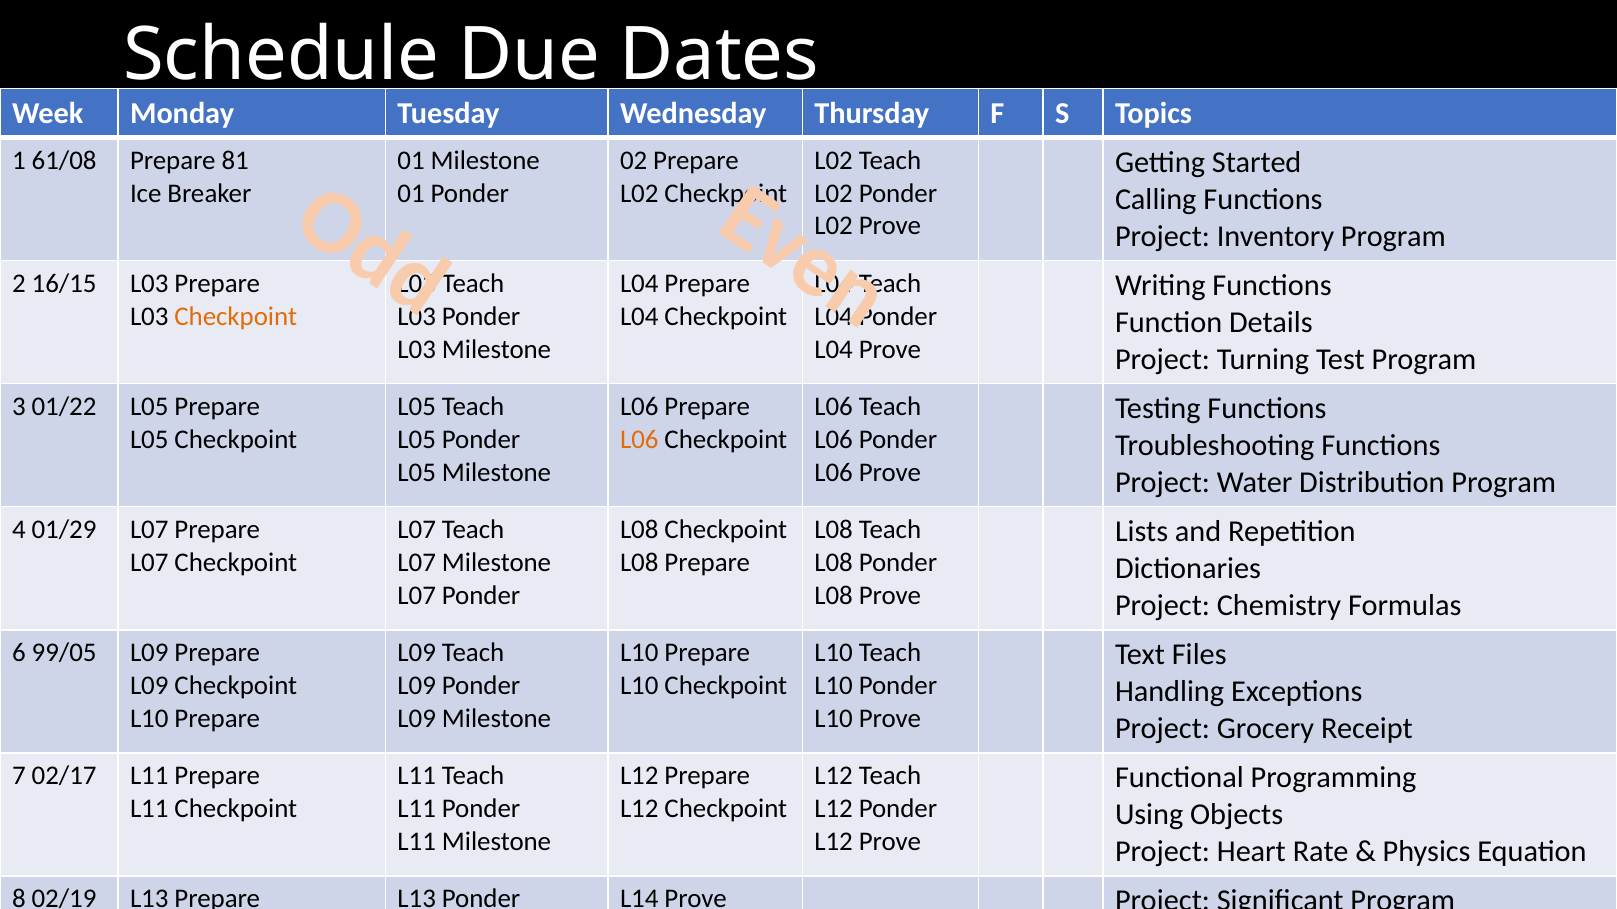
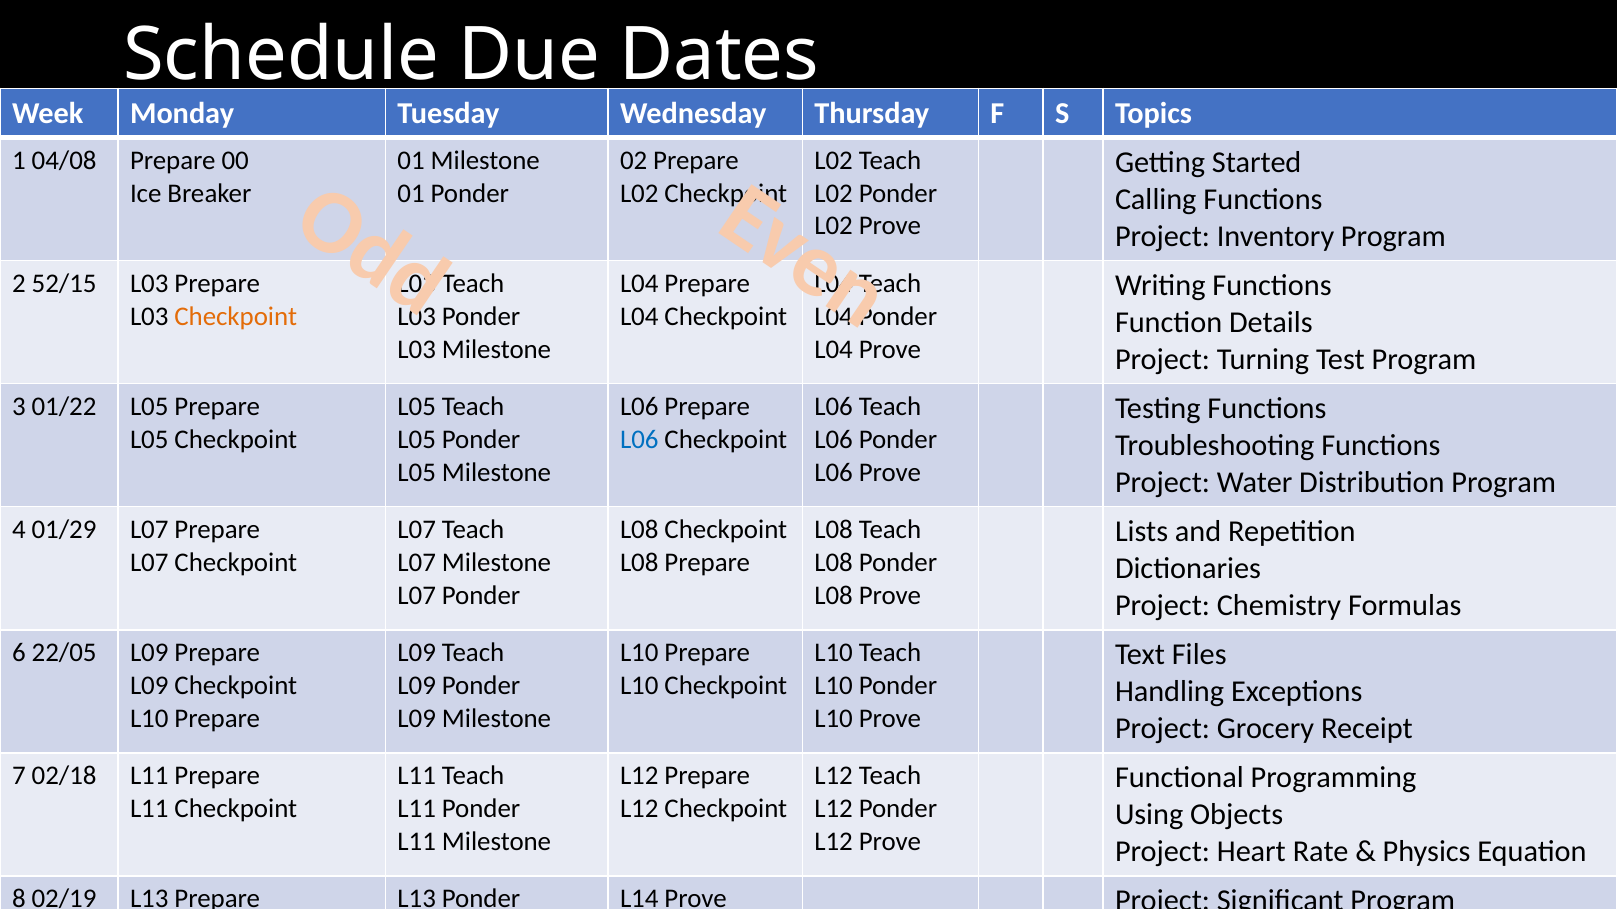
61/08: 61/08 -> 04/08
81: 81 -> 00
16/15: 16/15 -> 52/15
L06 at (639, 440) colour: orange -> blue
99/05: 99/05 -> 22/05
02/17: 02/17 -> 02/18
